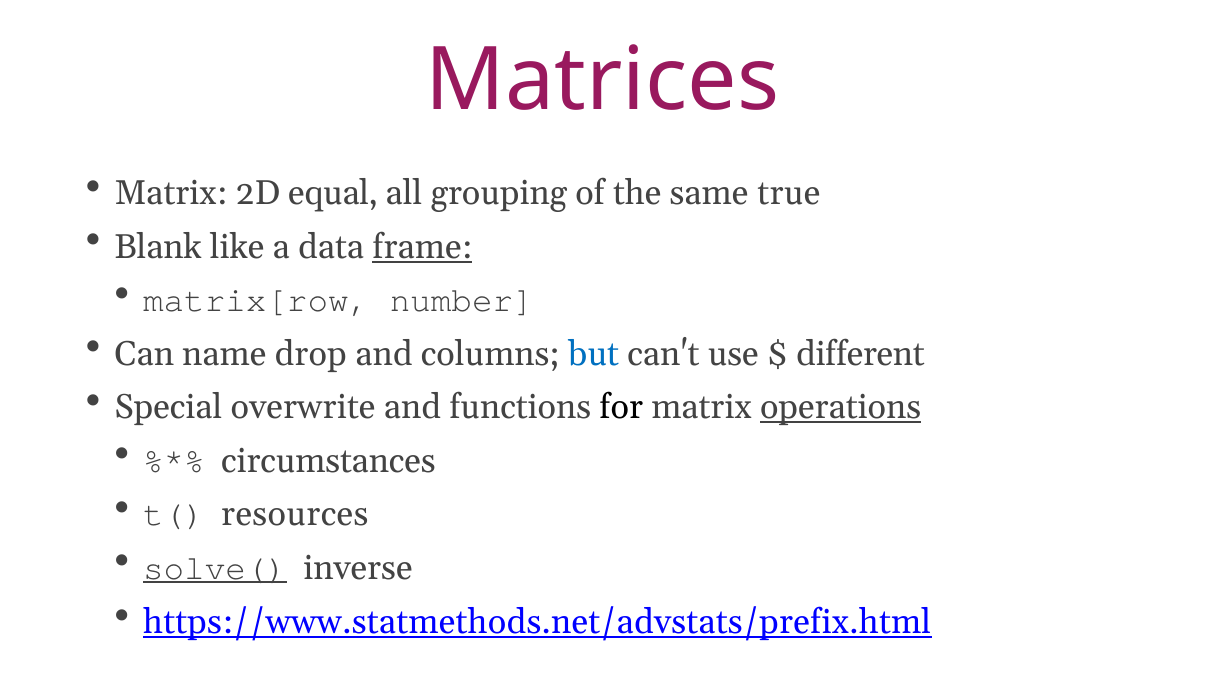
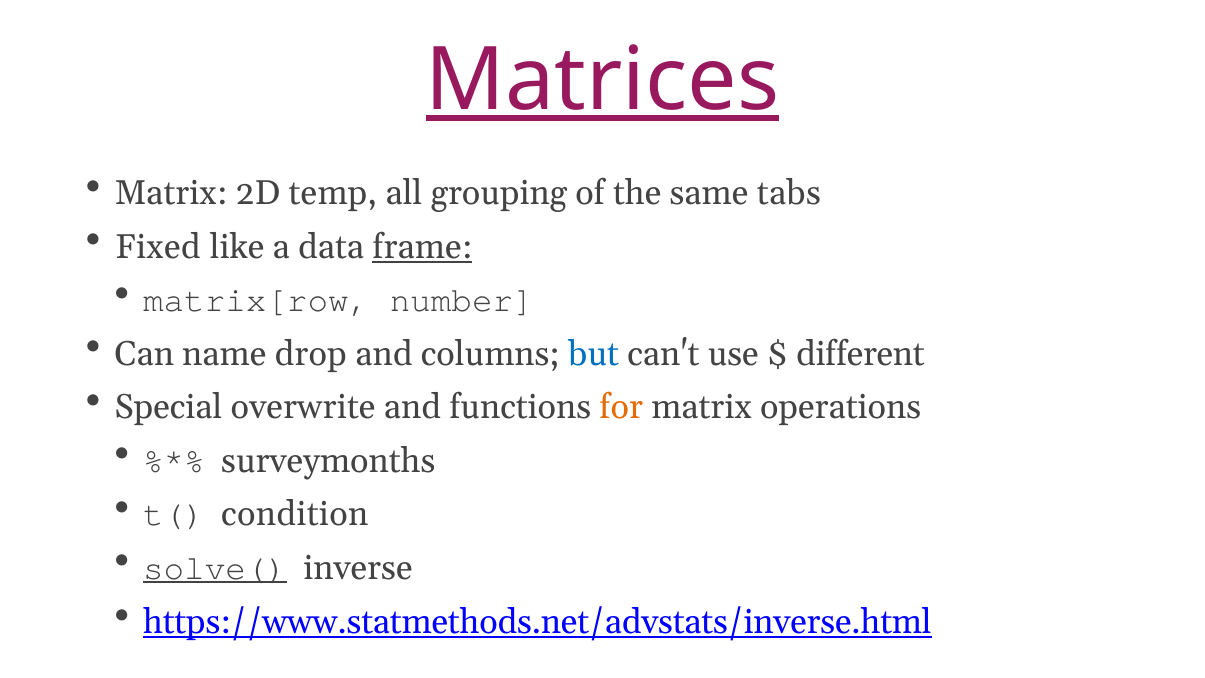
Matrices underline: none -> present
equal: equal -> temp
true: true -> tabs
Blank: Blank -> Fixed
for colour: black -> orange
operations underline: present -> none
circumstances: circumstances -> surveymonths
resources: resources -> condition
https://www.statmethods.net/advstats/prefix.html: https://www.statmethods.net/advstats/prefix.html -> https://www.statmethods.net/advstats/inverse.html
